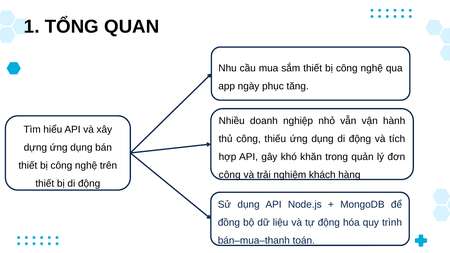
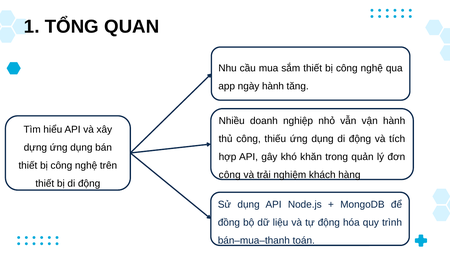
ngày phục: phục -> hành
